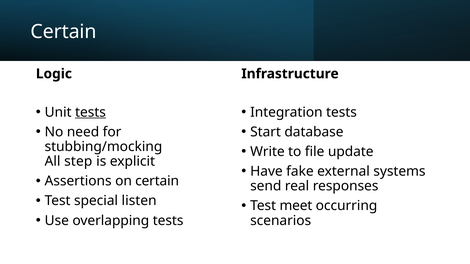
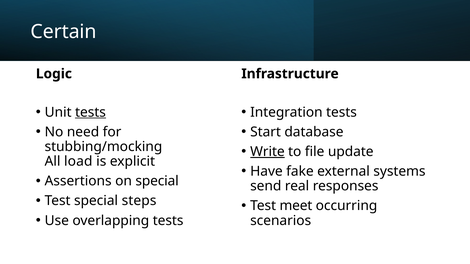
Write underline: none -> present
step: step -> load
on certain: certain -> special
listen: listen -> steps
